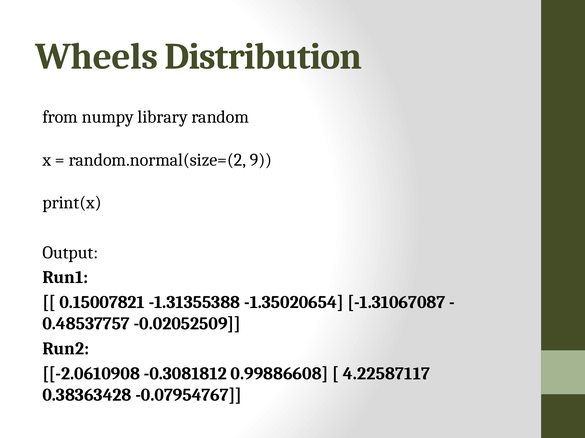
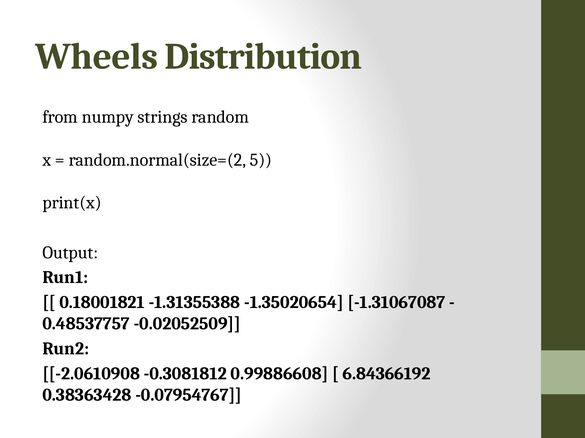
library: library -> strings
9: 9 -> 5
0.15007821: 0.15007821 -> 0.18001821
4.22587117: 4.22587117 -> 6.84366192
